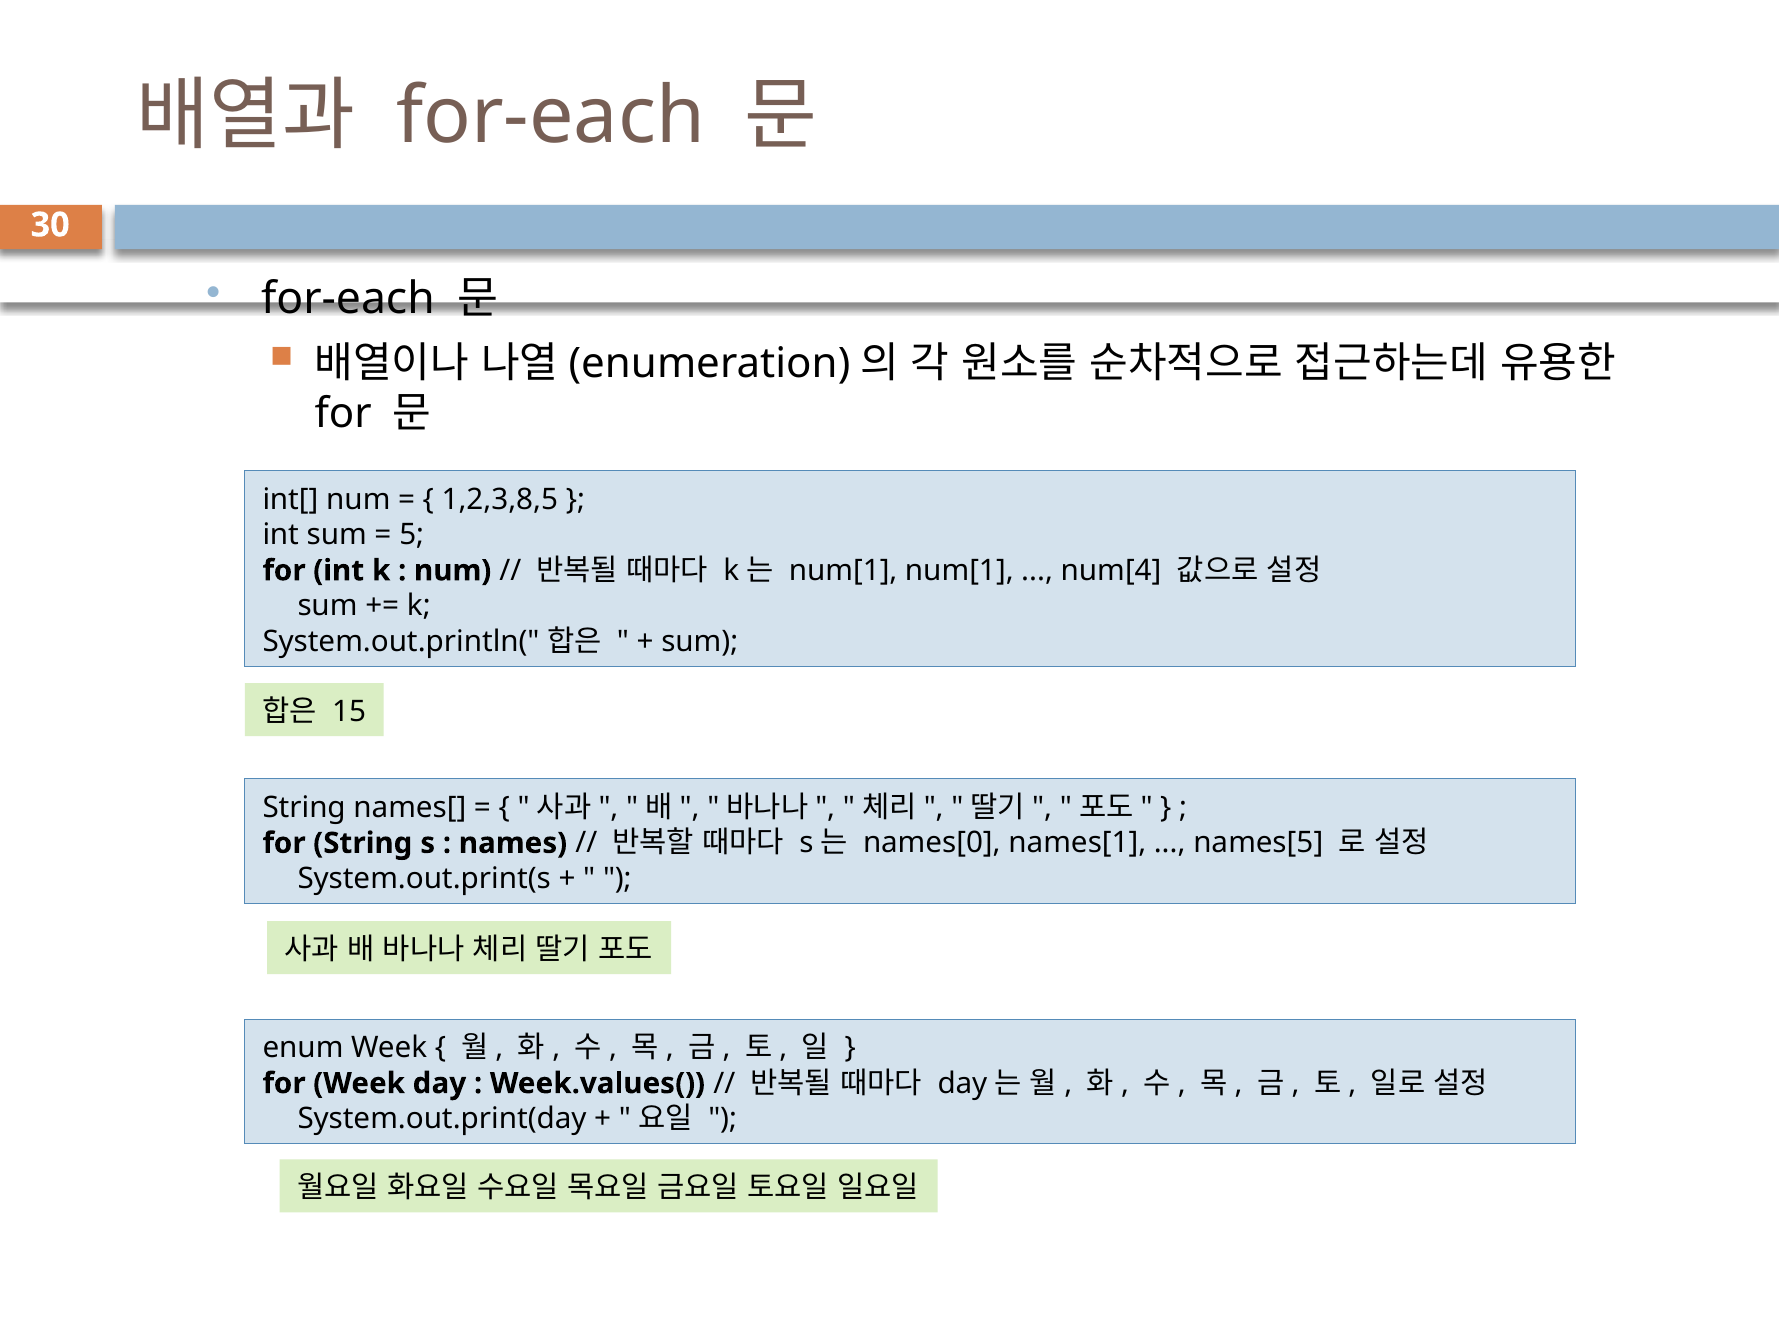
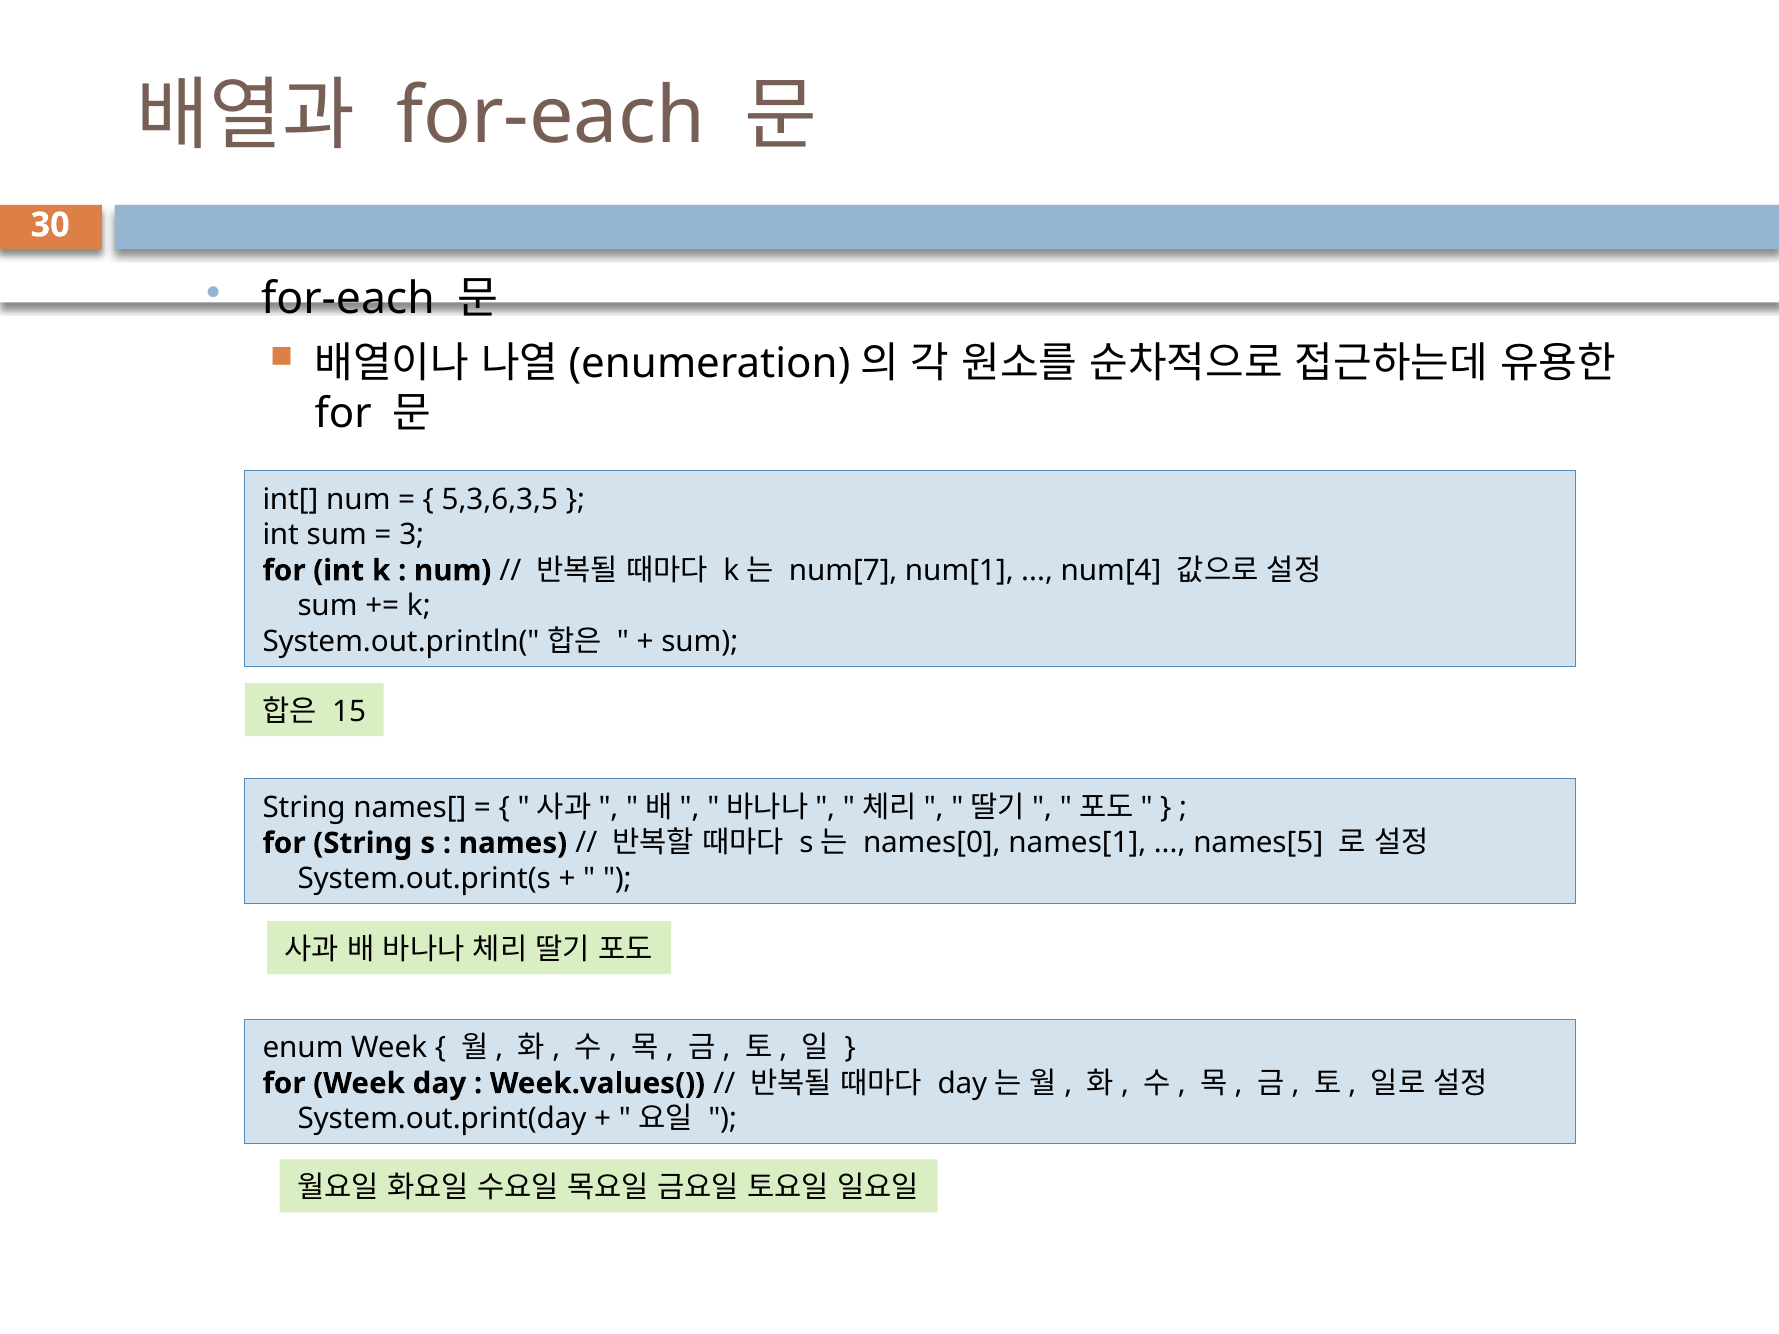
1,2,3,8,5: 1,2,3,8,5 -> 5,3,6,3,5
5: 5 -> 3
num[1 at (843, 571): num[1 -> num[7
